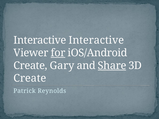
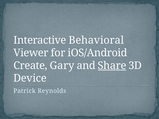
Interactive Interactive: Interactive -> Behavioral
for underline: present -> none
Create at (30, 78): Create -> Device
